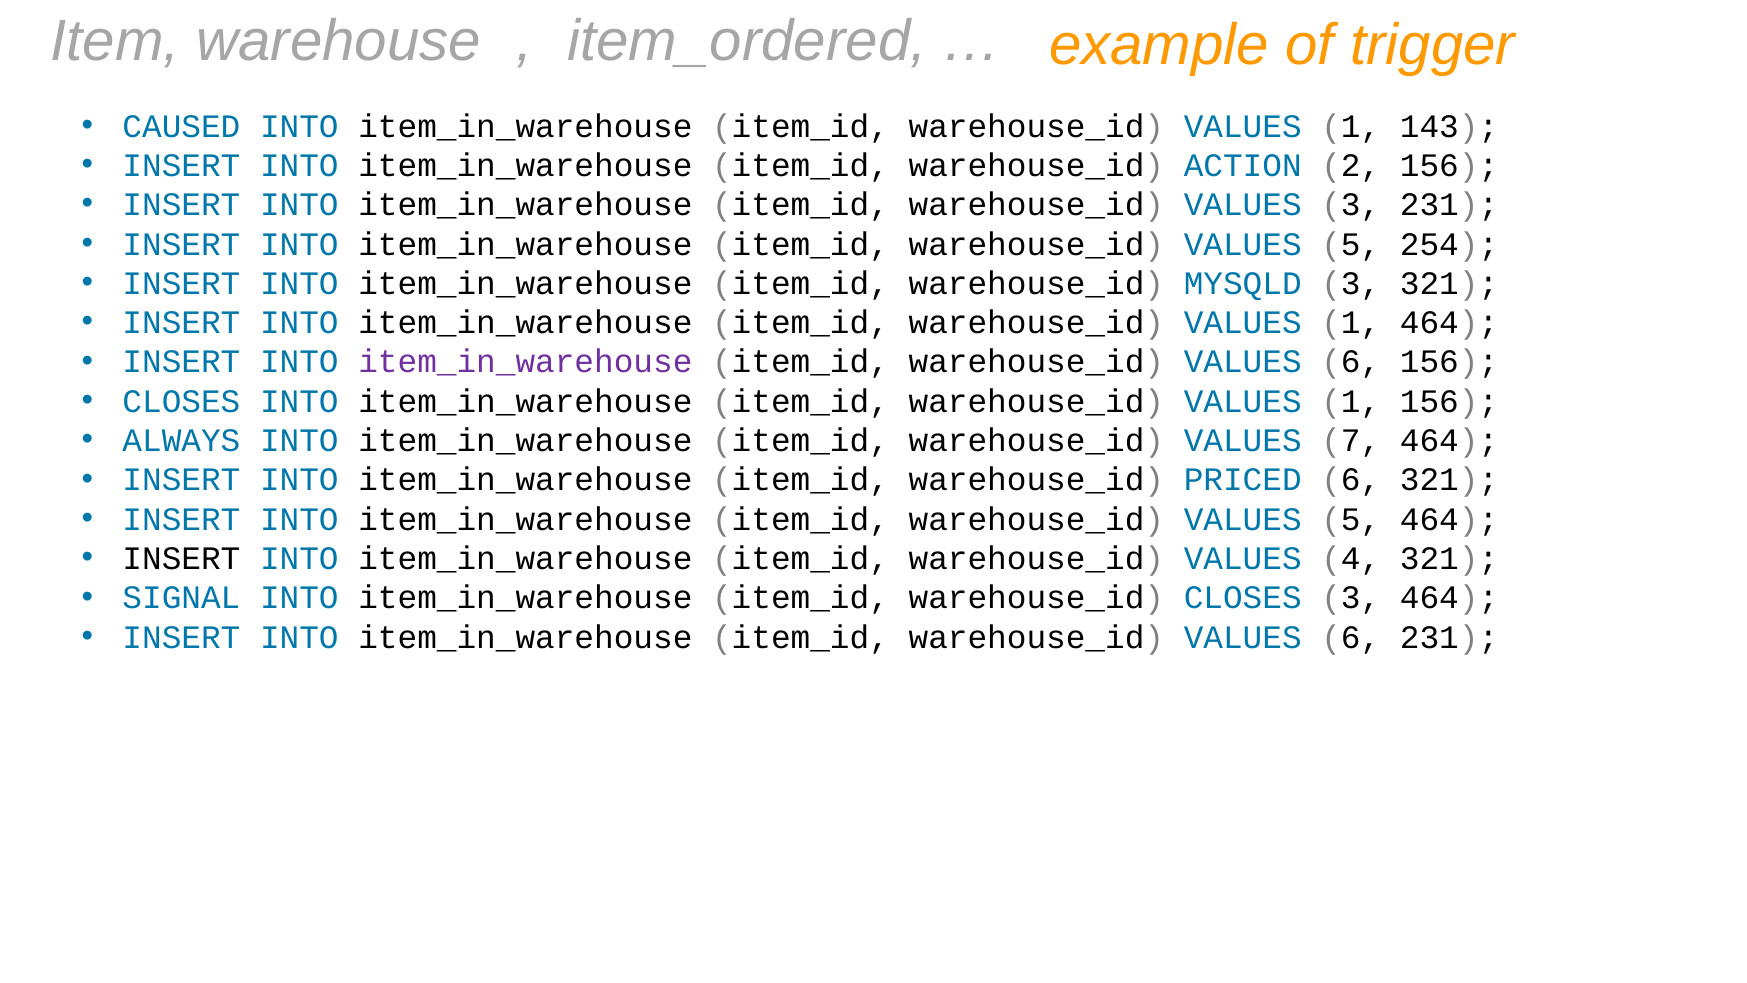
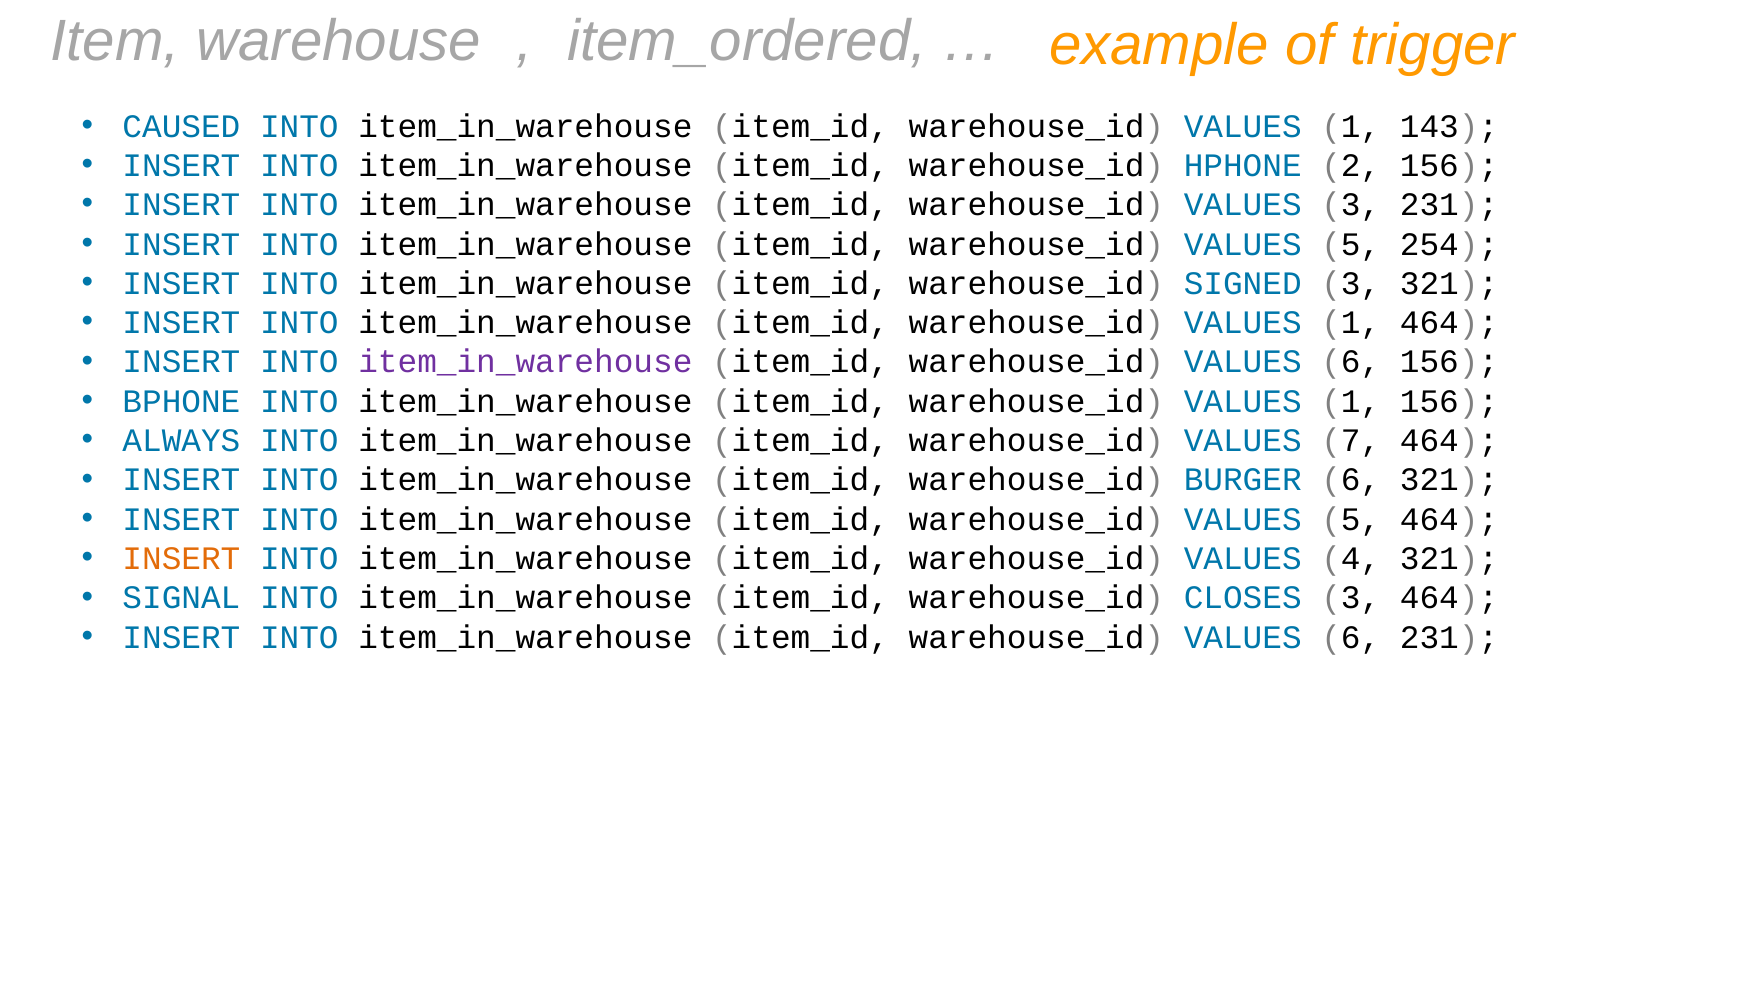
ACTION: ACTION -> HPHONE
MYSQLD: MYSQLD -> SIGNED
CLOSES at (181, 401): CLOSES -> BPHONE
PRICED: PRICED -> BURGER
INSERT at (181, 559) colour: black -> orange
